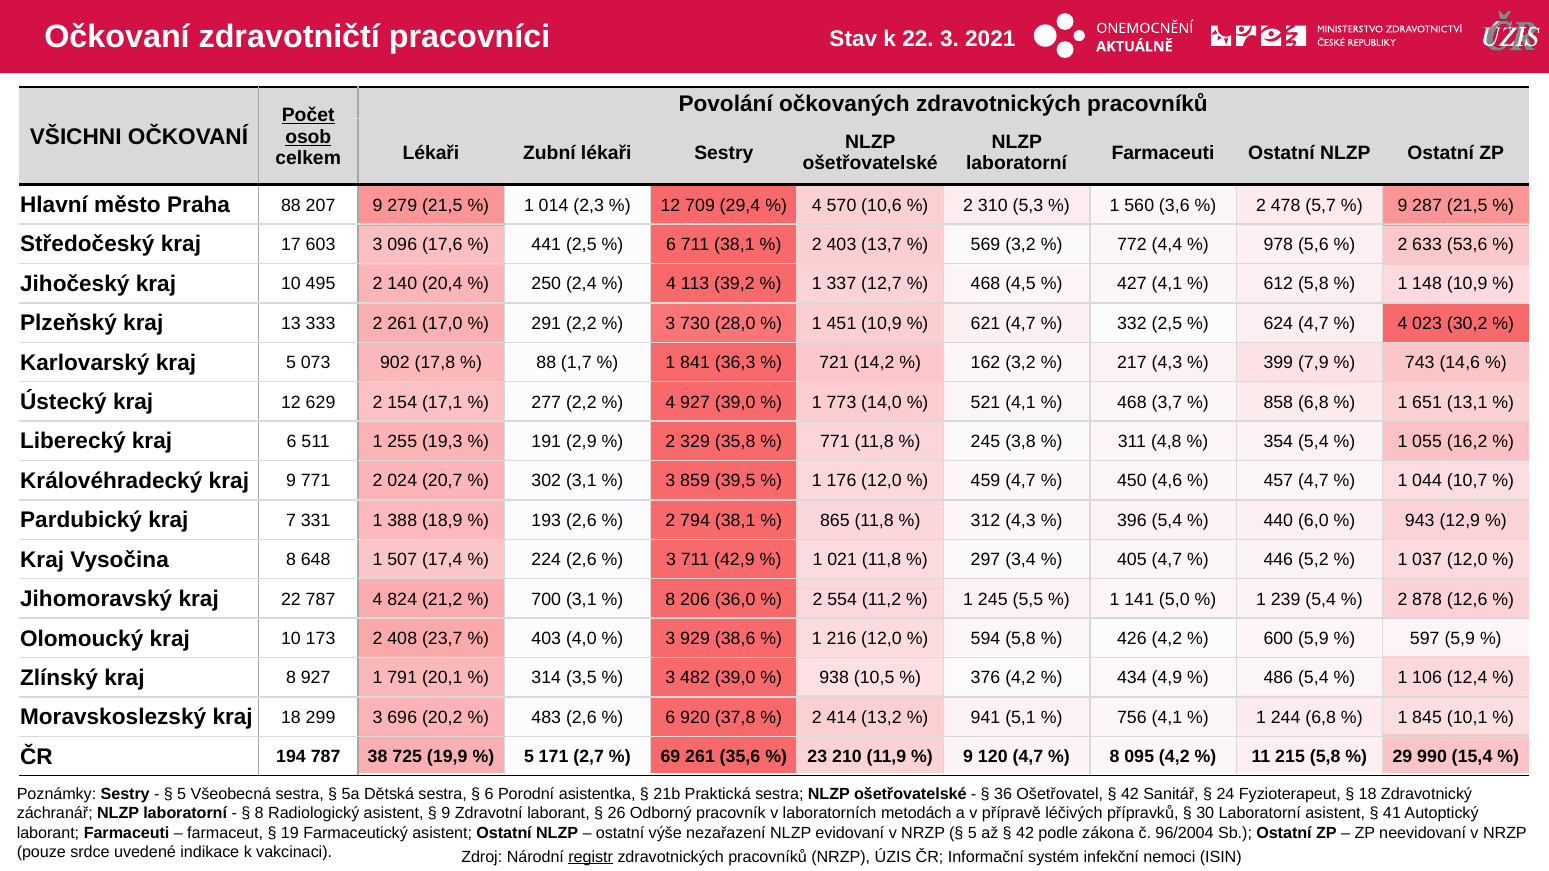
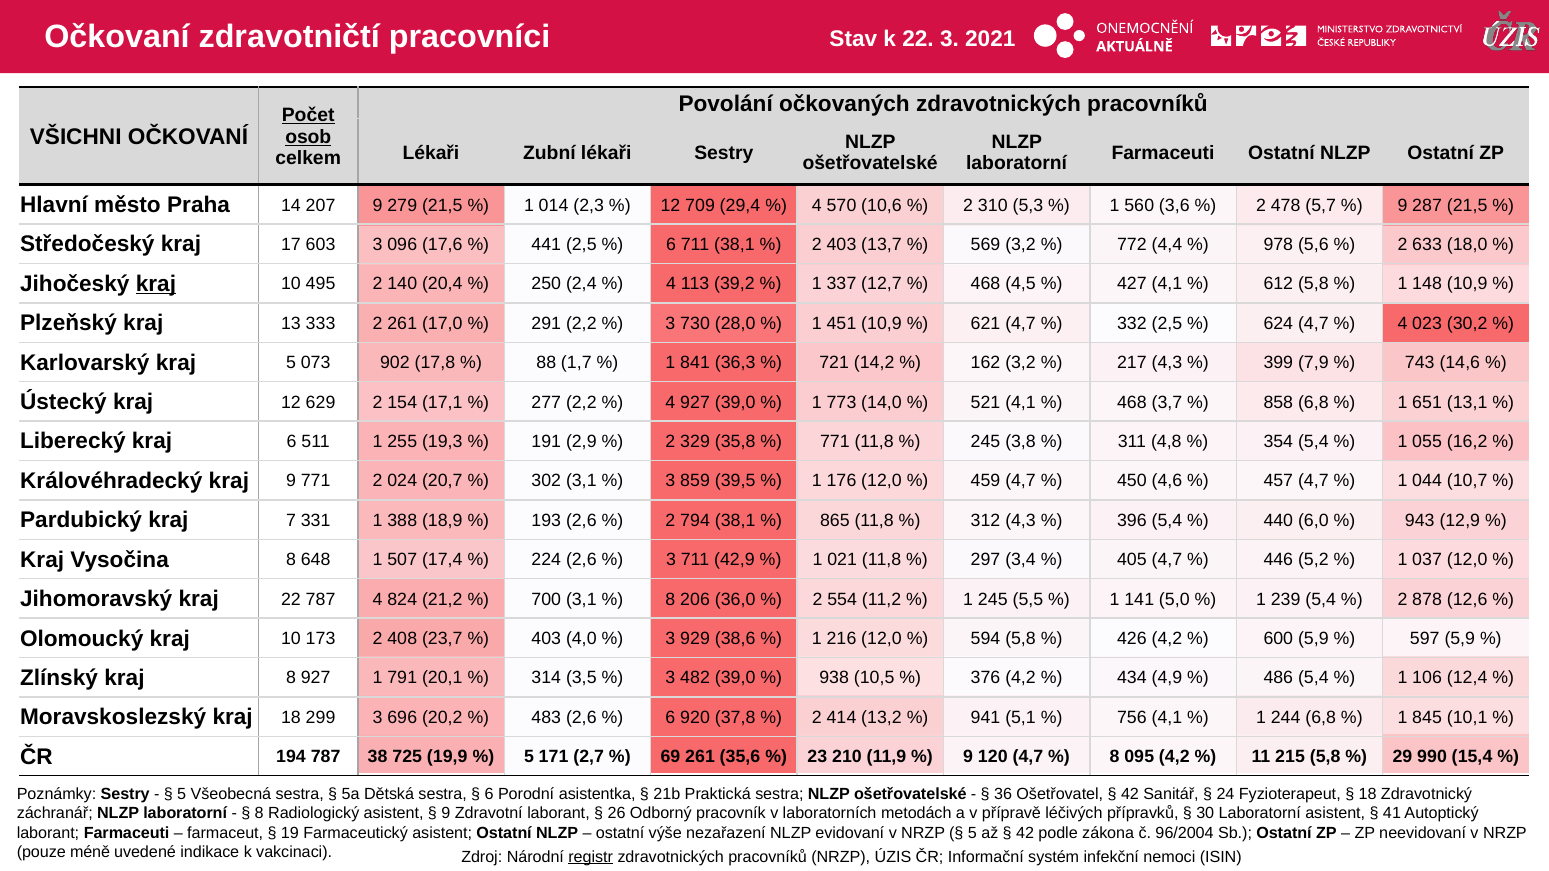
Praha 88: 88 -> 14
53,6: 53,6 -> 18,0
kraj at (156, 284) underline: none -> present
srdce: srdce -> méně
